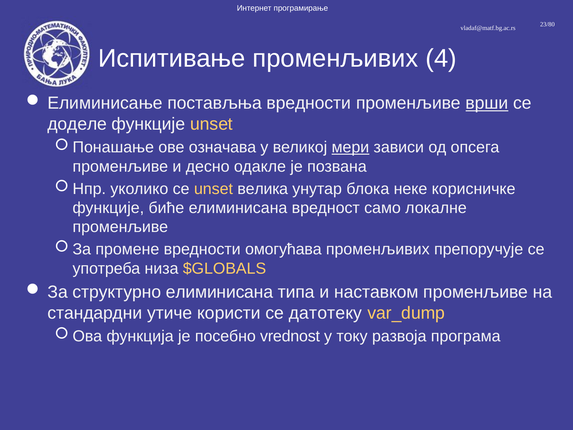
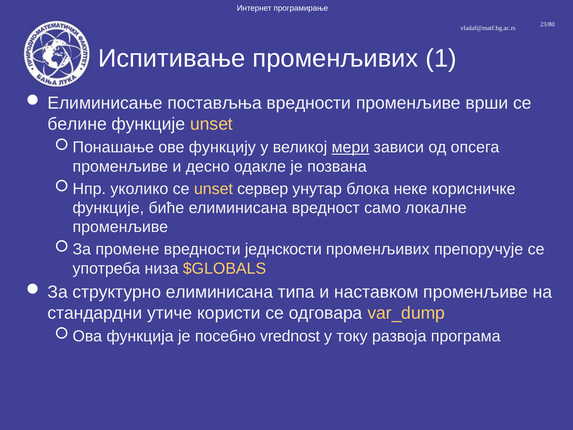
4: 4 -> 1
врши underline: present -> none
доделе: доделе -> белине
означава: означава -> функцију
велика: велика -> сервер
омогућава: омогућава -> једнскости
датотеку: датотеку -> одговара
